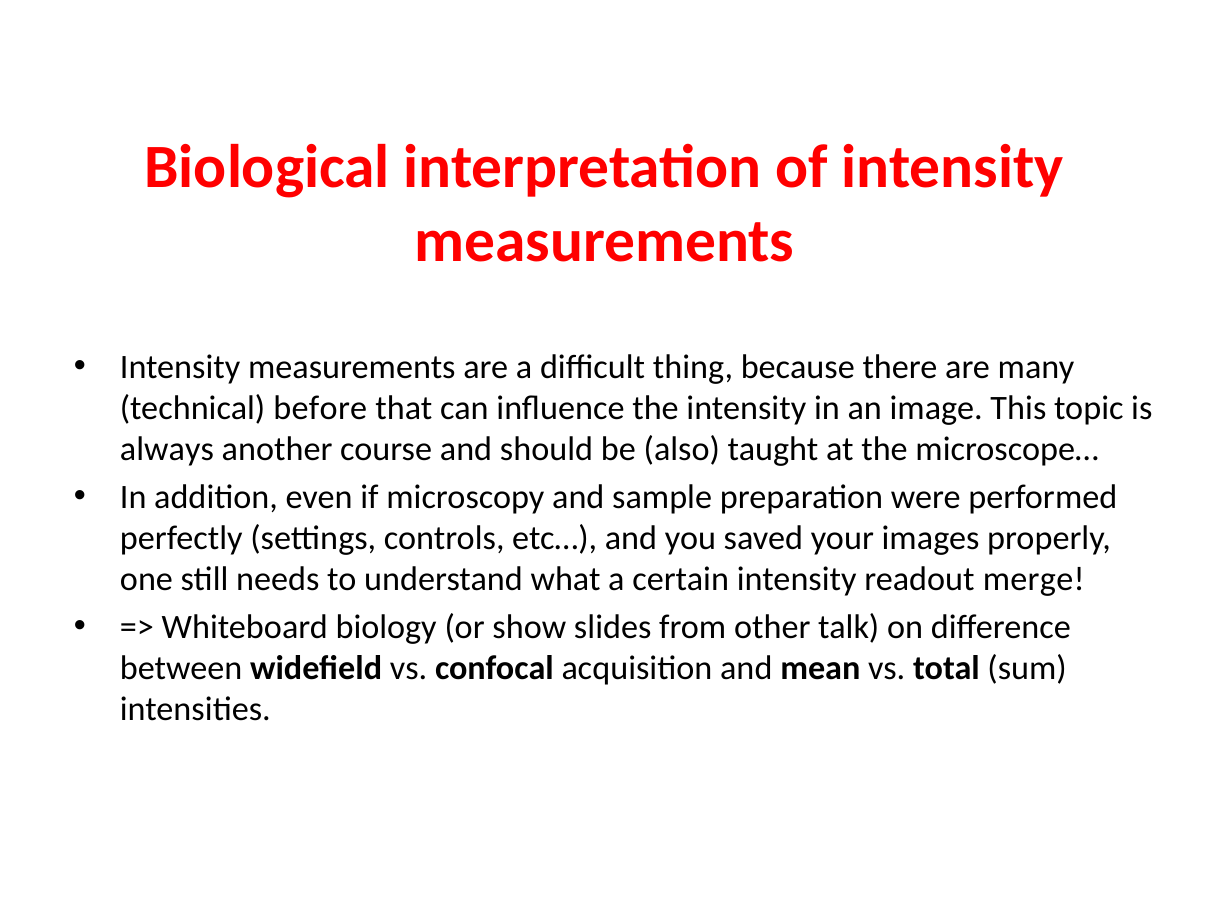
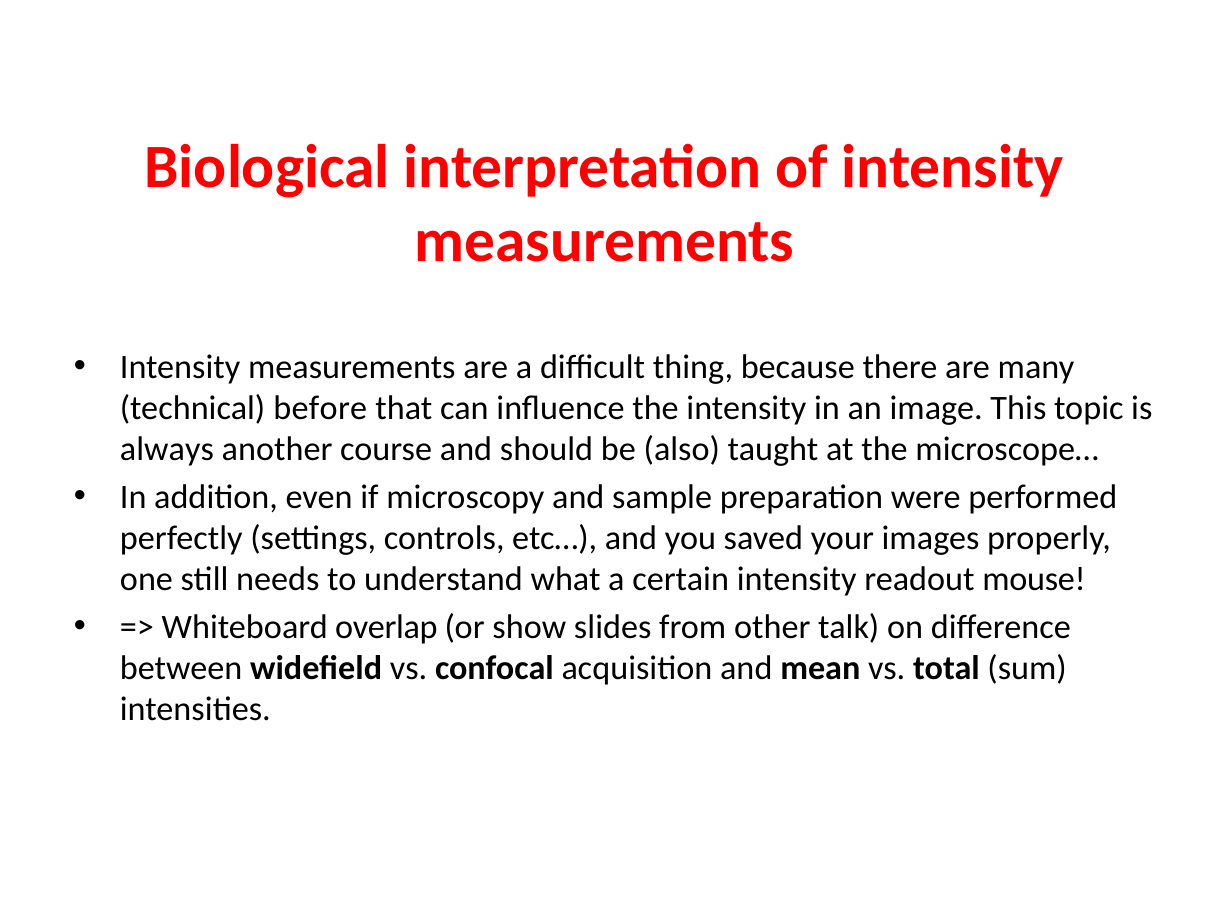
merge: merge -> mouse
biology: biology -> overlap
